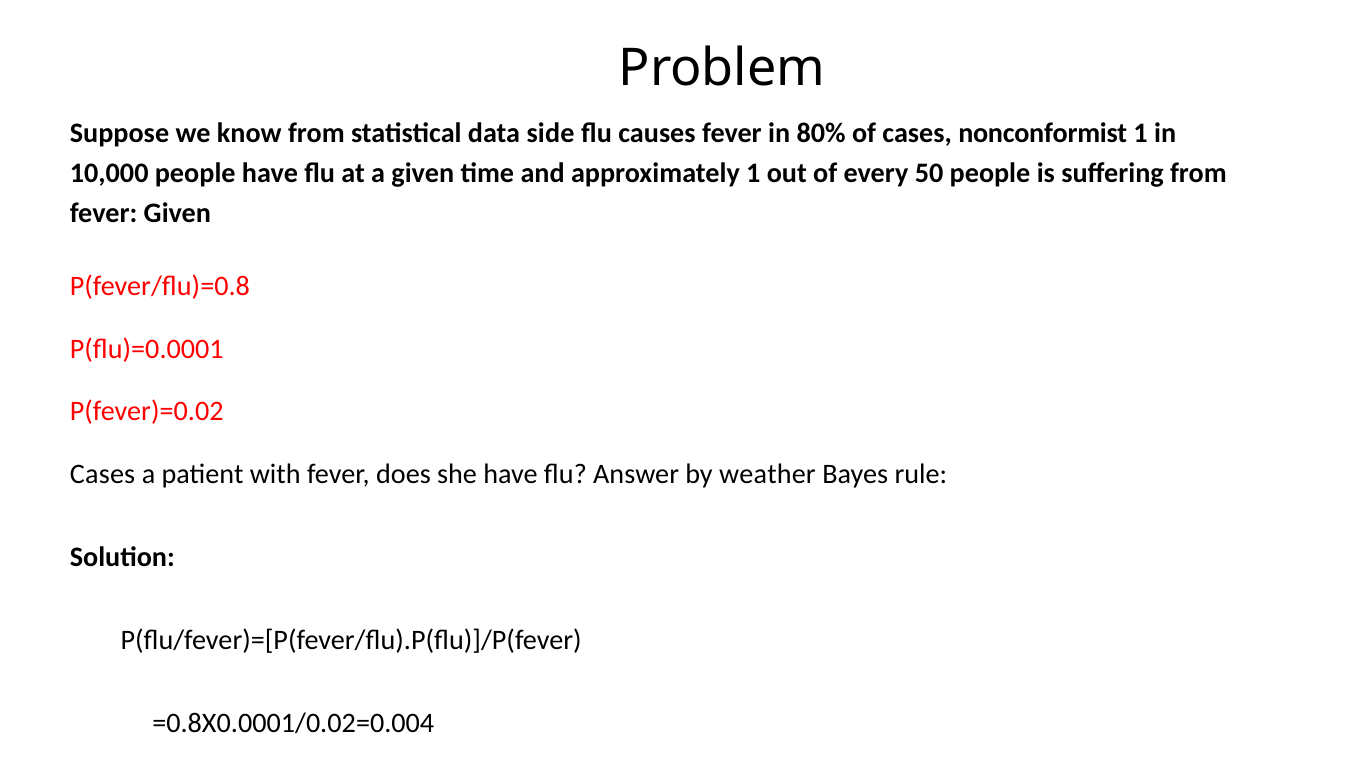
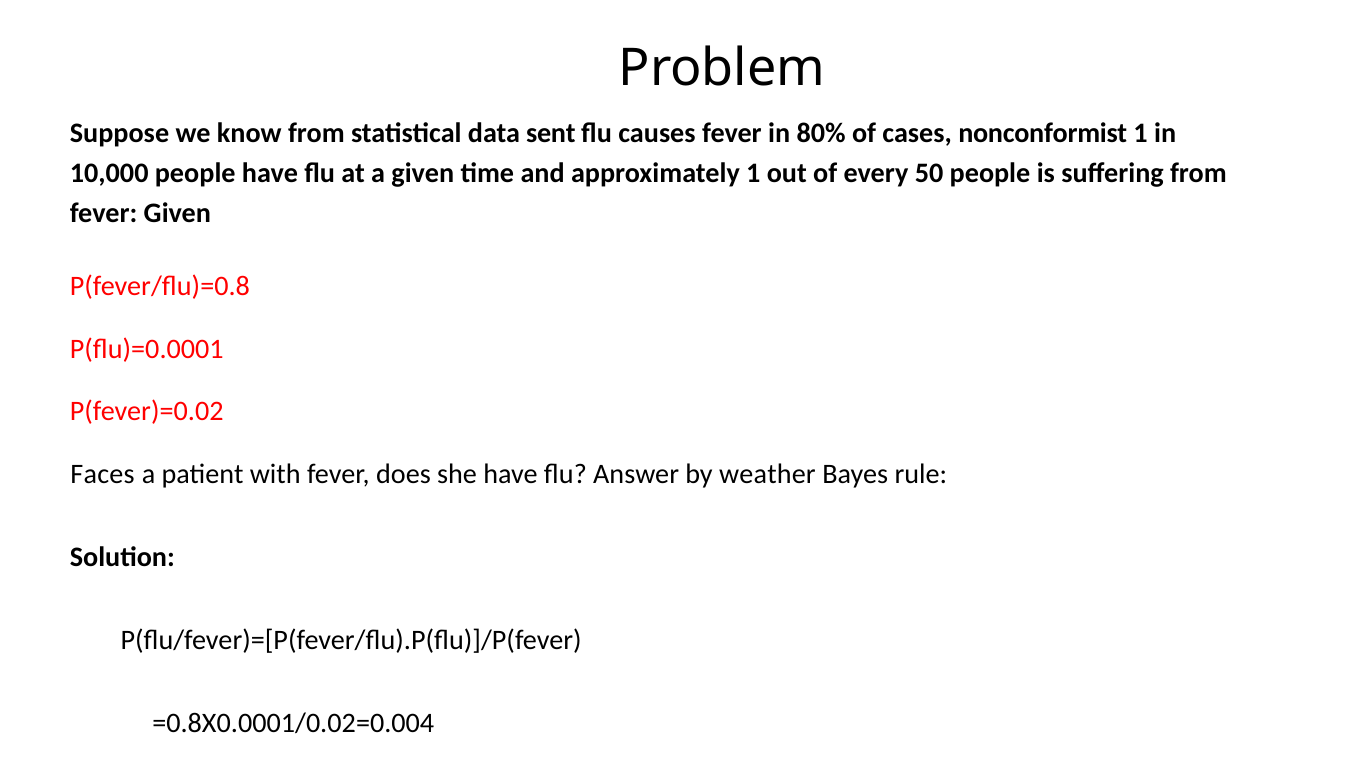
side: side -> sent
Cases at (103, 474): Cases -> Faces
